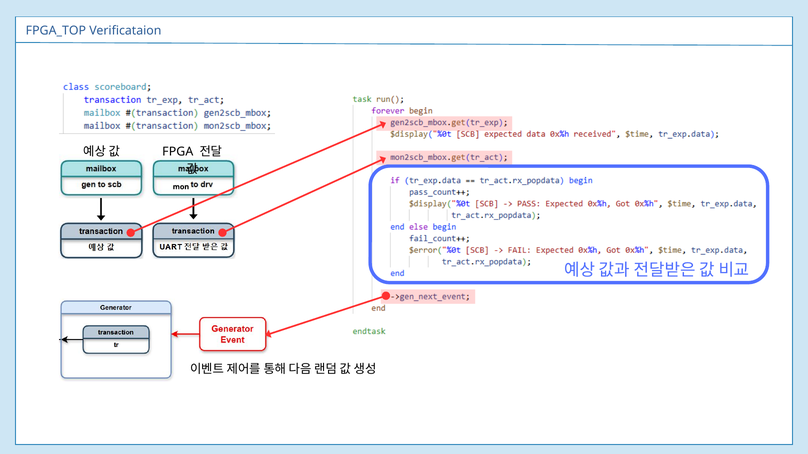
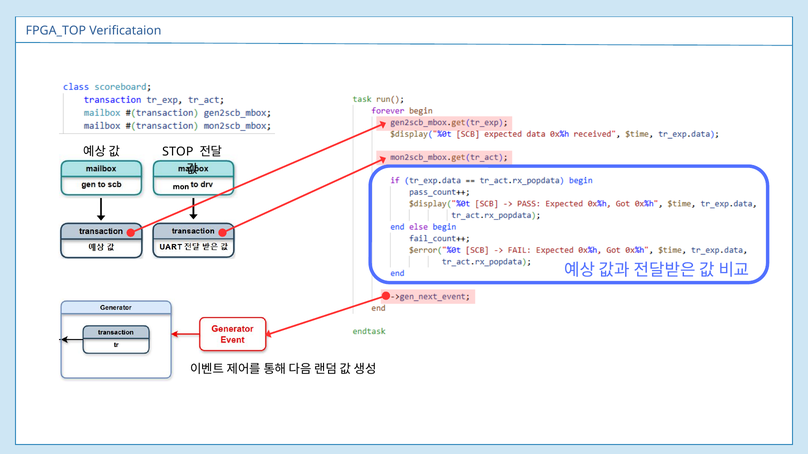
FPGA: FPGA -> STOP
